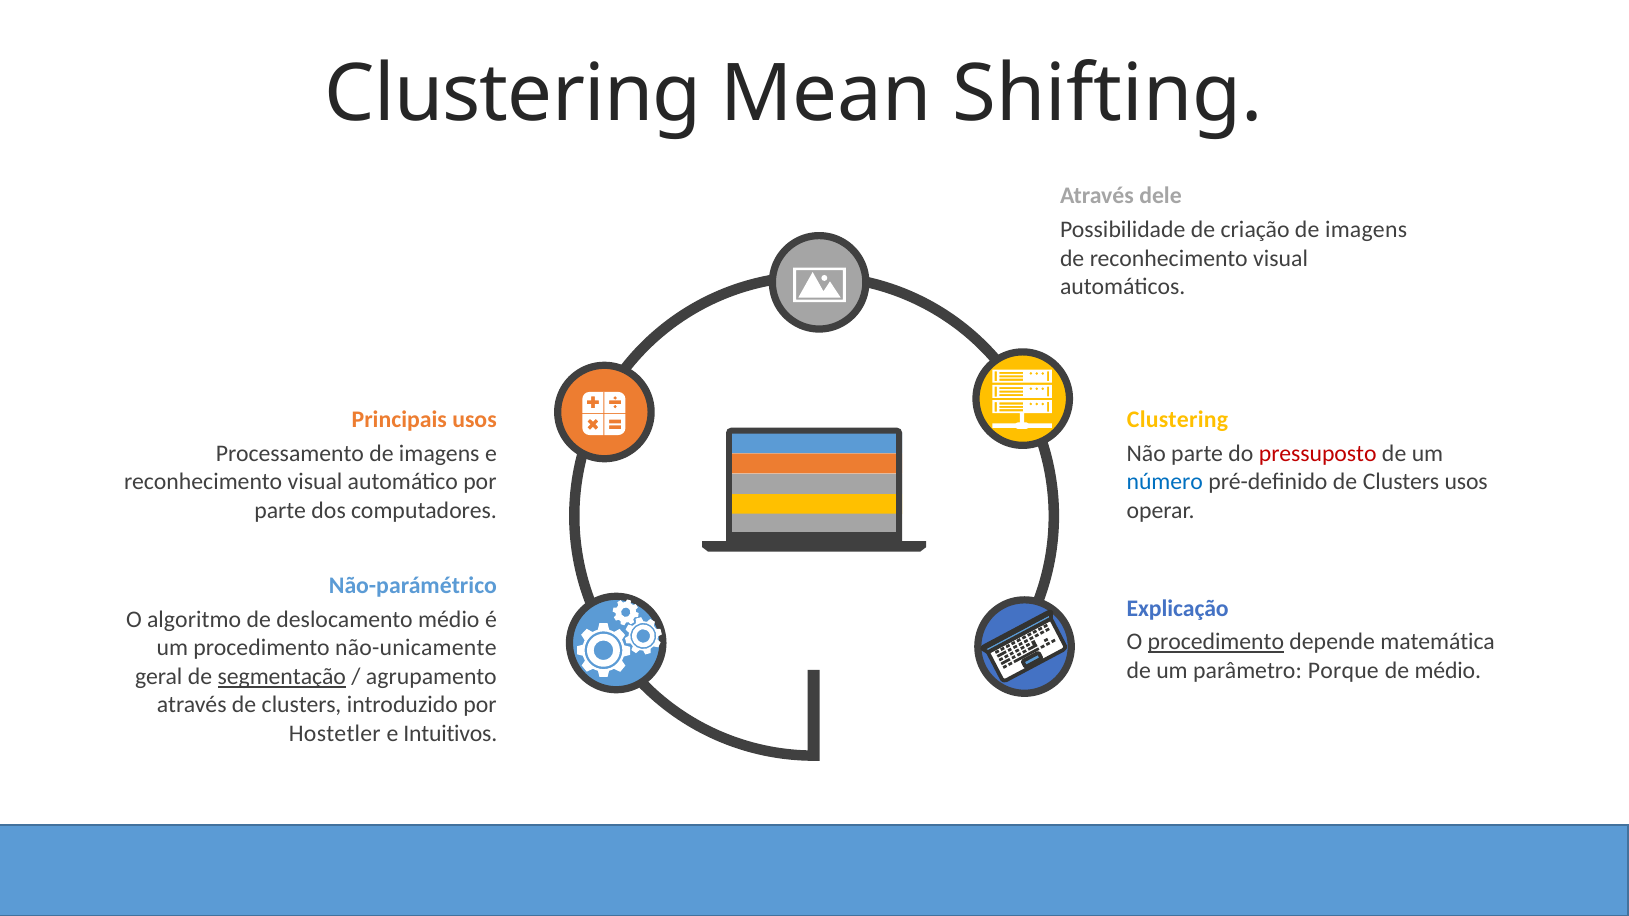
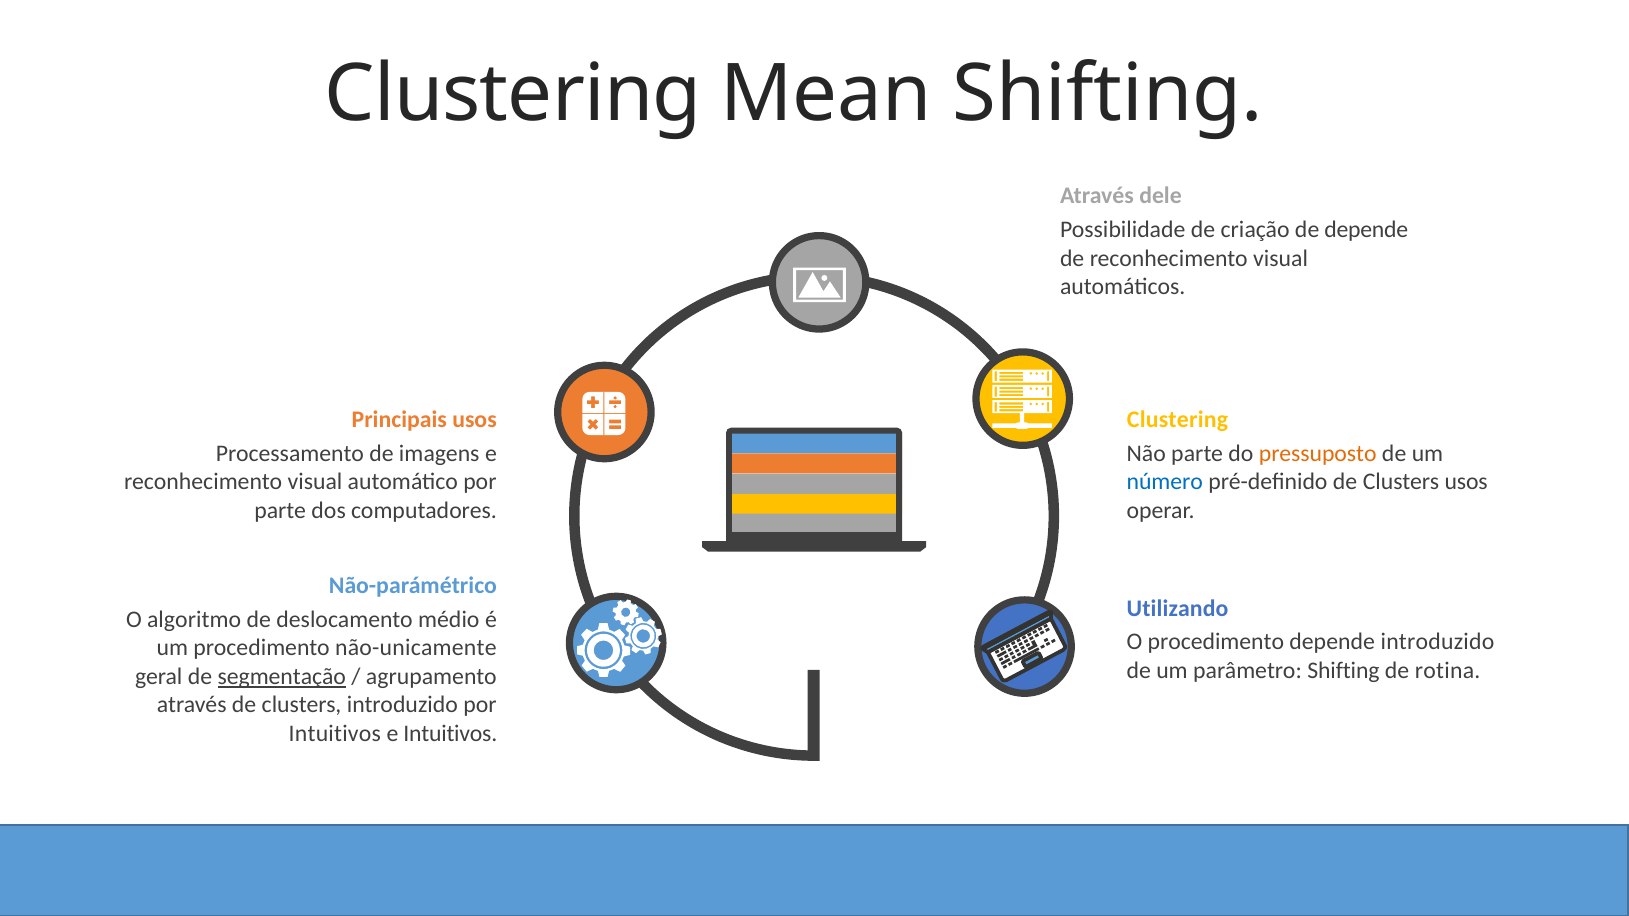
criação de imagens: imagens -> depende
pressuposto colour: red -> orange
Explicação: Explicação -> Utilizando
procedimento at (1216, 642) underline: present -> none
depende matemática: matemática -> introduzido
parâmetro Porque: Porque -> Shifting
de médio: médio -> rotina
Hostetler at (335, 734): Hostetler -> Intuitivos
